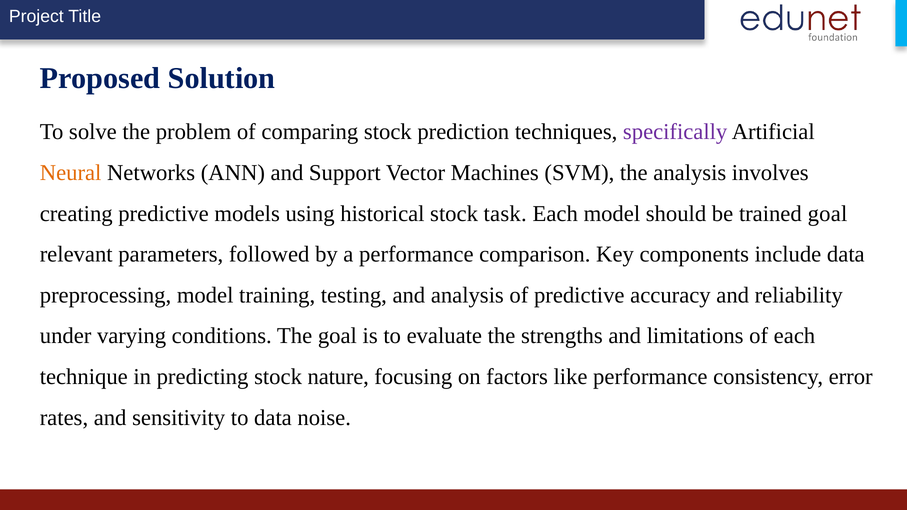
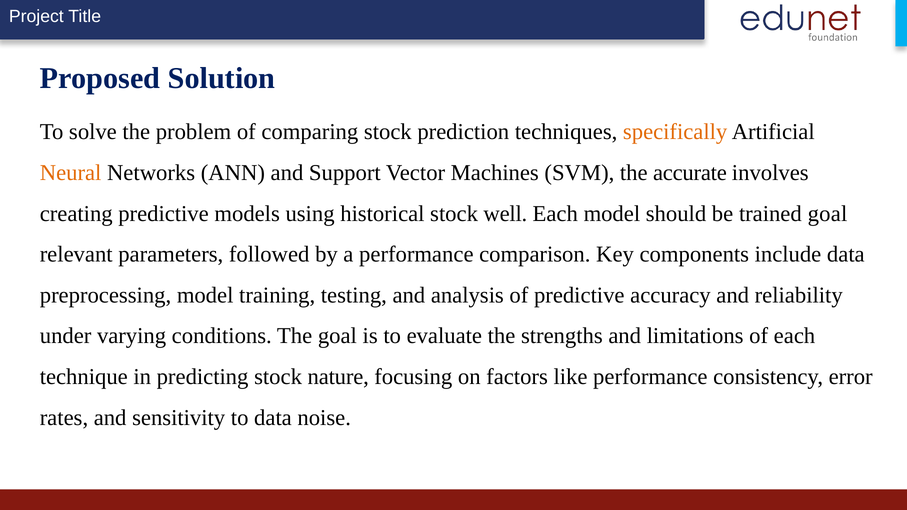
specifically colour: purple -> orange
the analysis: analysis -> accurate
task: task -> well
